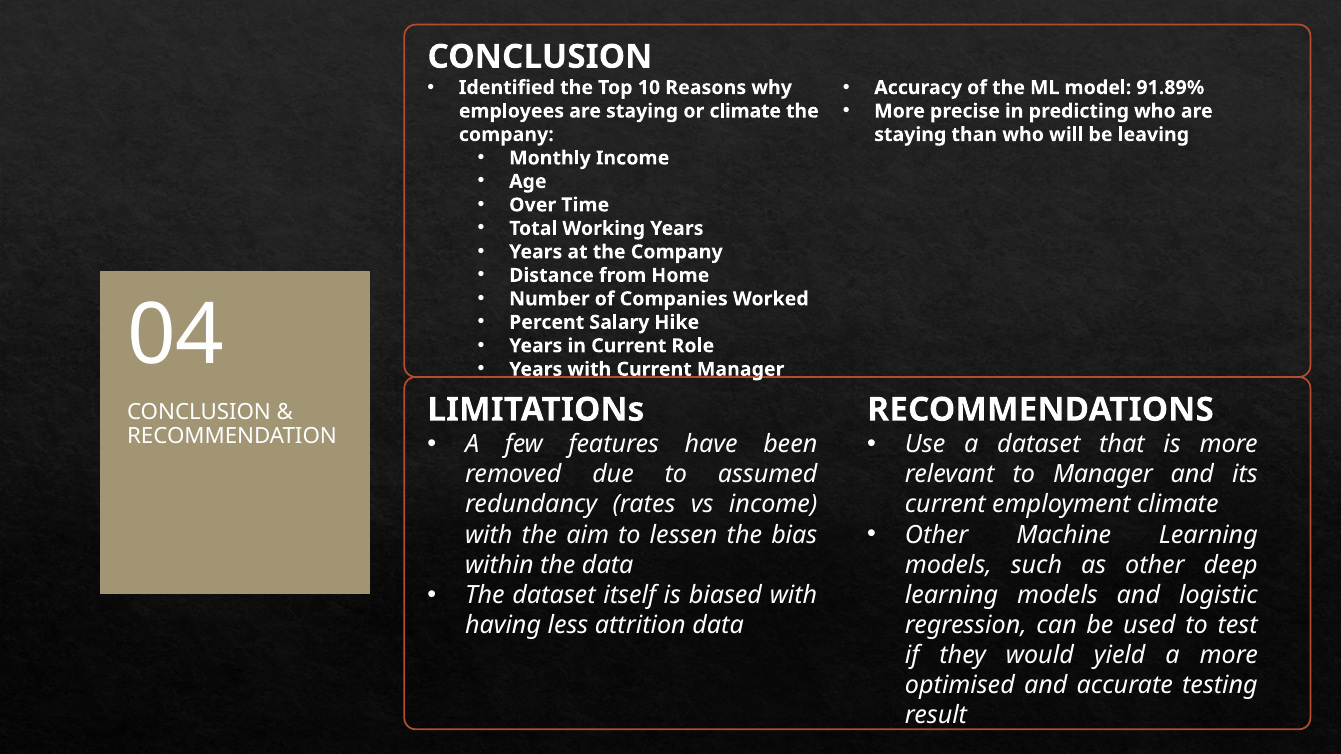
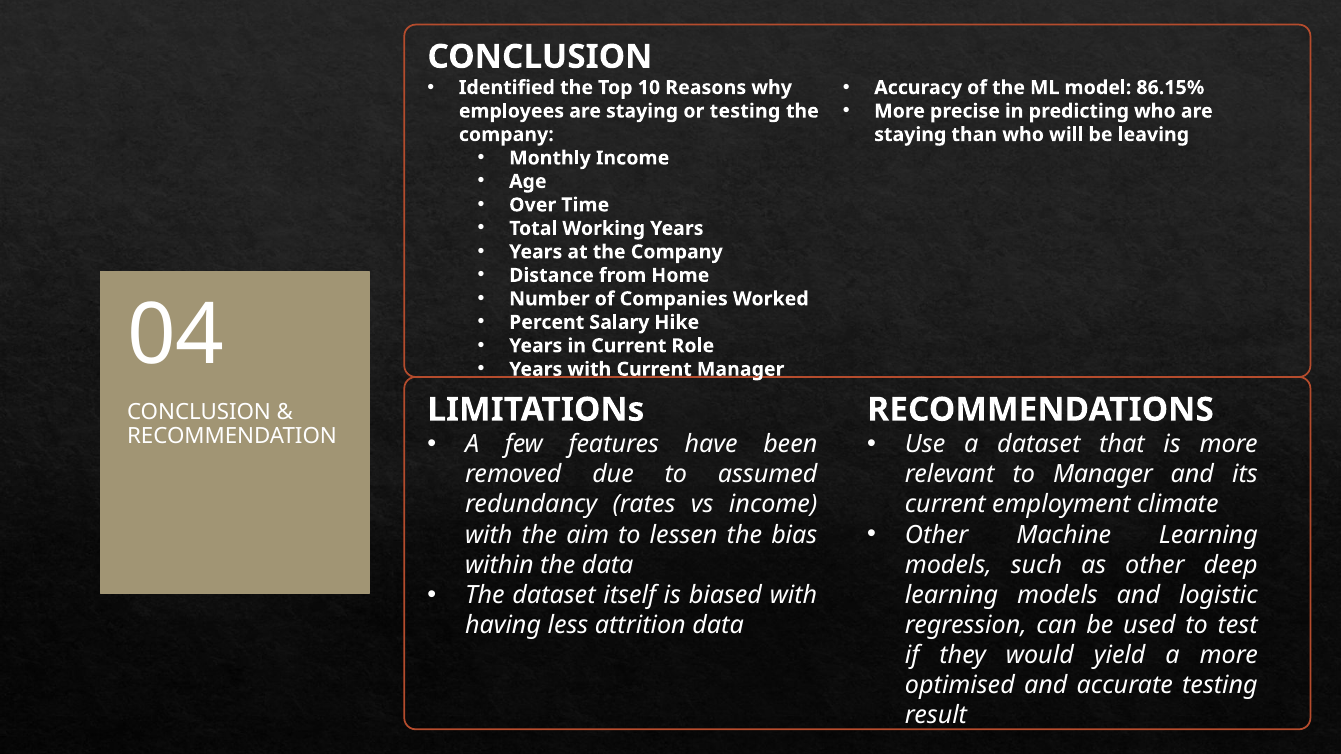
91.89%: 91.89% -> 86.15%
or climate: climate -> testing
